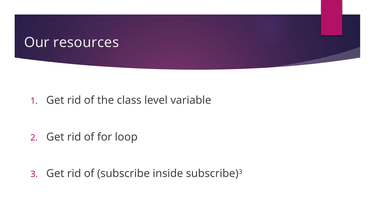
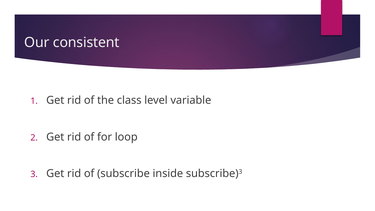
resources: resources -> consistent
